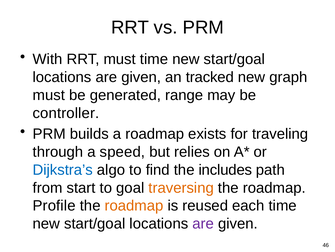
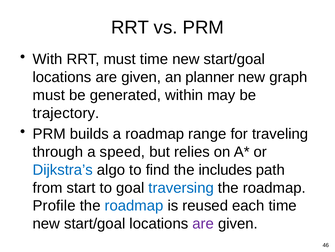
tracked: tracked -> planner
range: range -> within
controller: controller -> trajectory
exists: exists -> range
traversing colour: orange -> blue
roadmap at (134, 205) colour: orange -> blue
